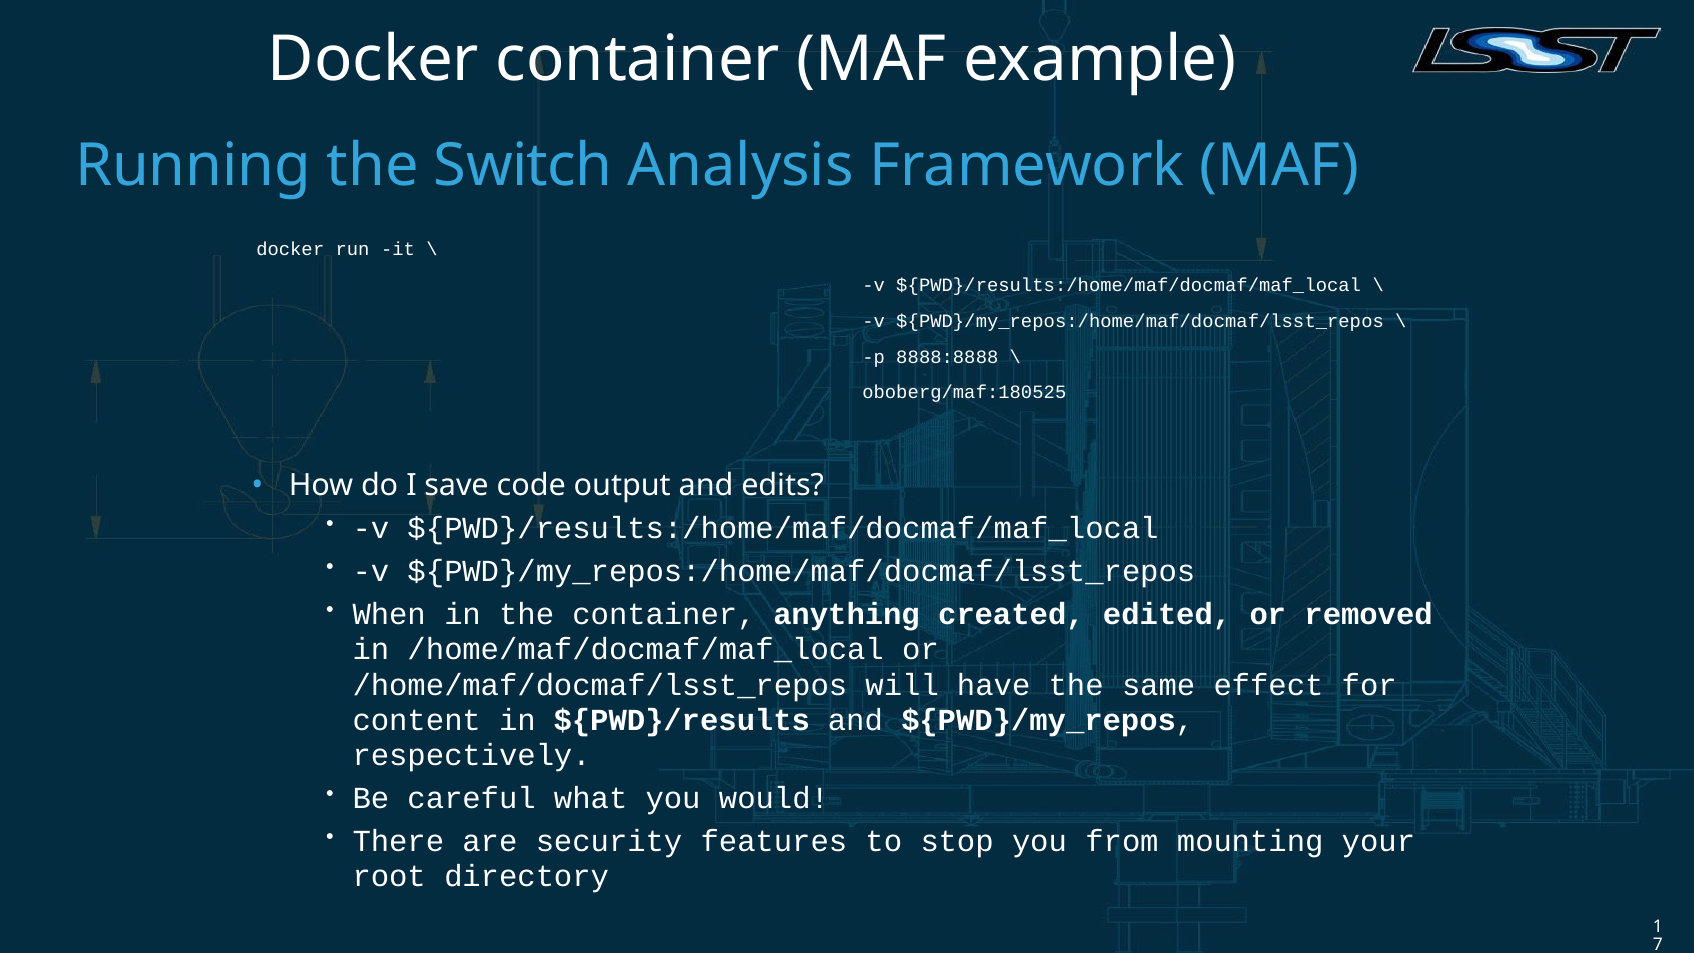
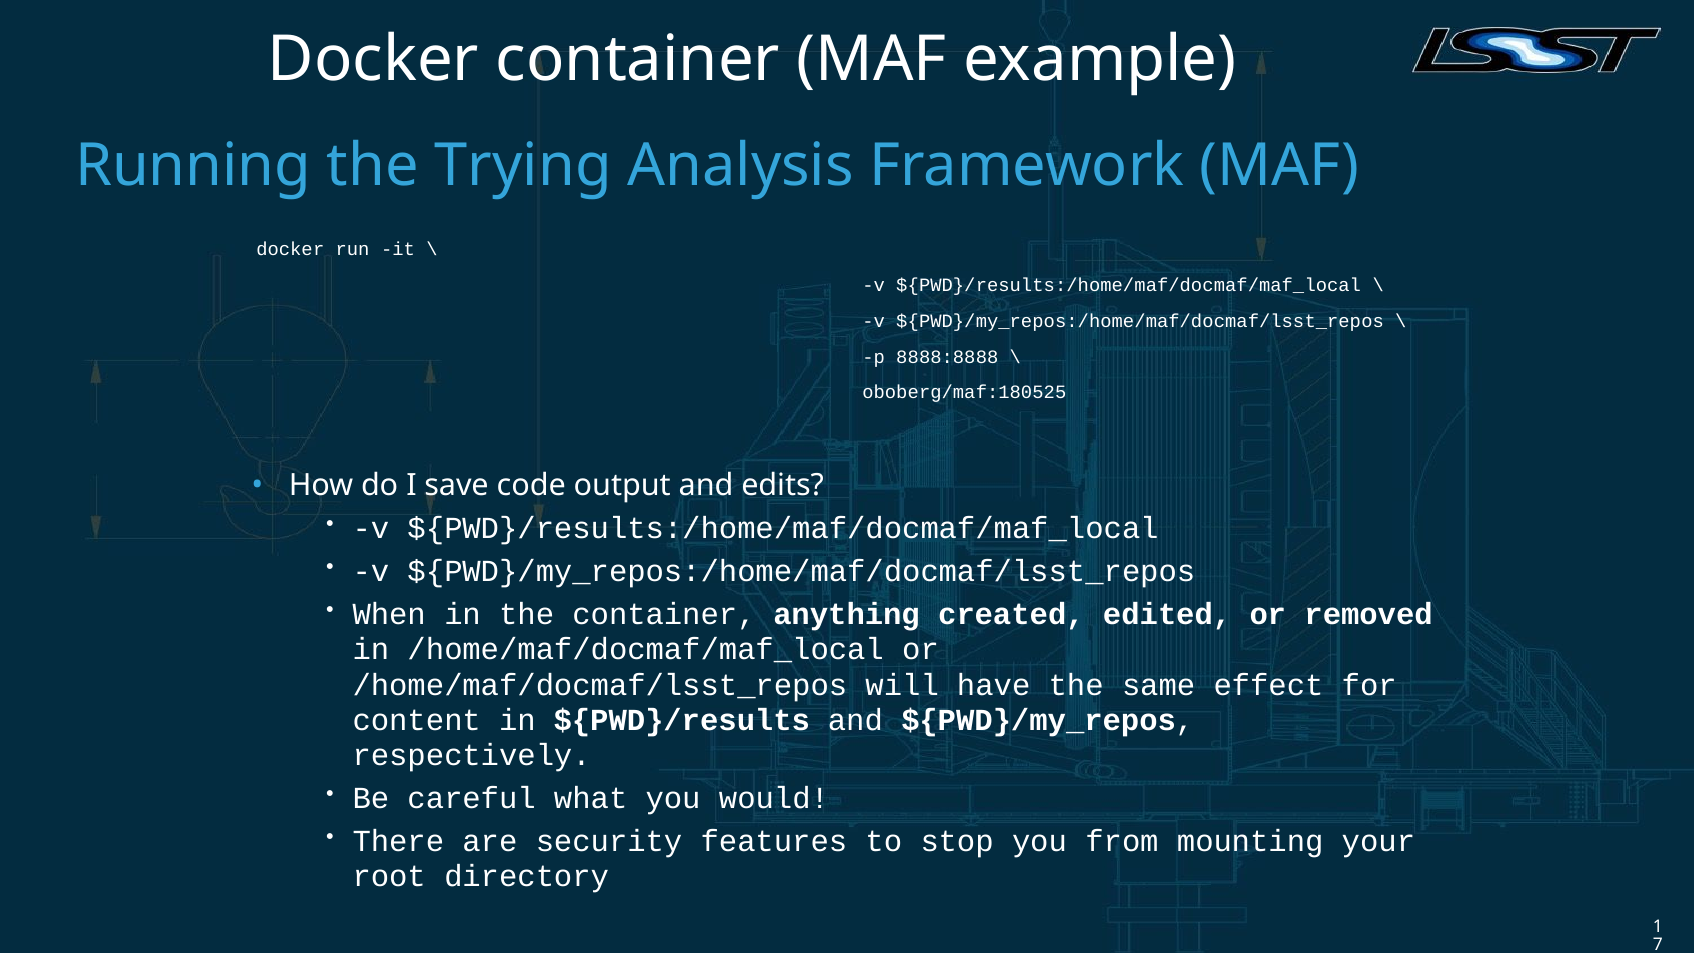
Switch: Switch -> Trying
